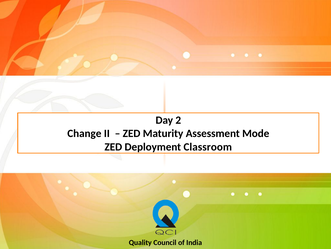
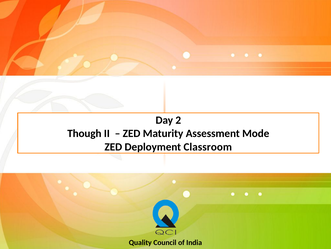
Change: Change -> Though
